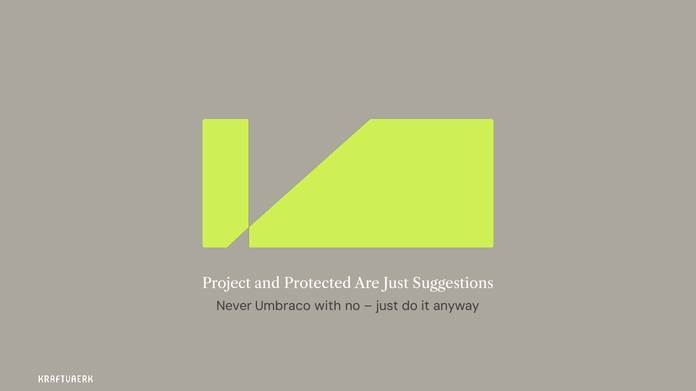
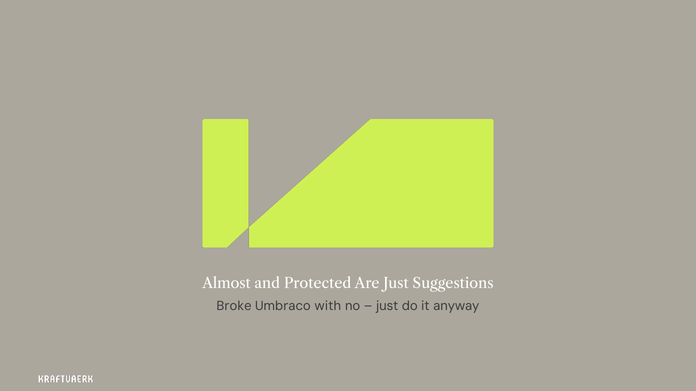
Project: Project -> Almost
Never: Never -> Broke
